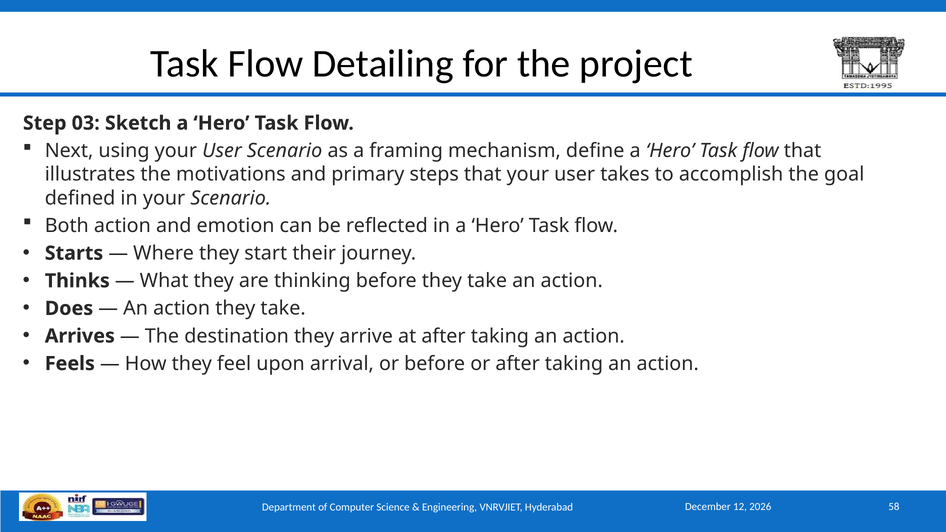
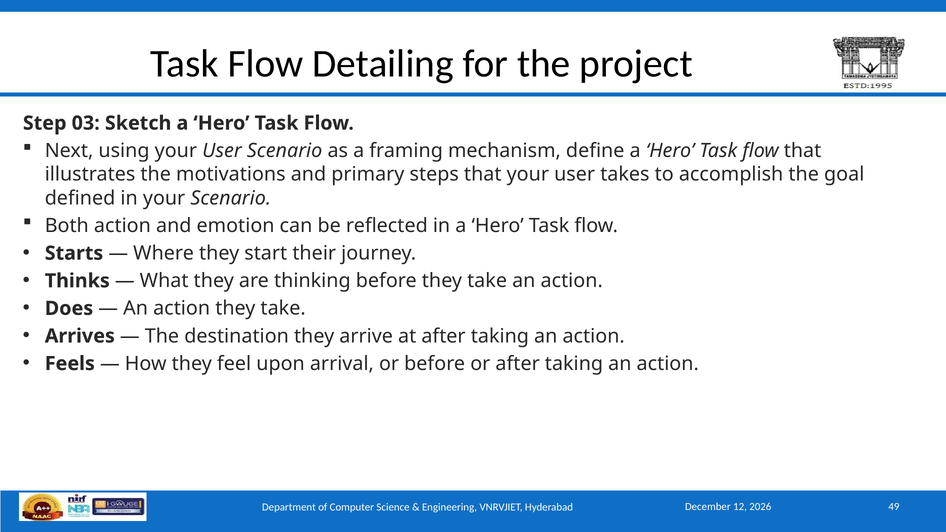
58: 58 -> 49
